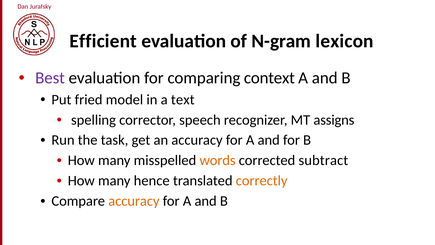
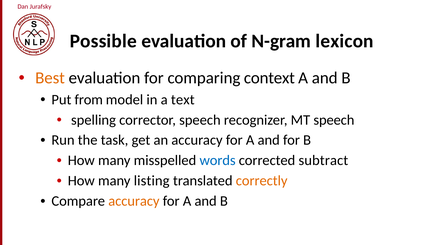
Efficient: Efficient -> Possible
Best colour: purple -> orange
fried: fried -> from
MT assigns: assigns -> speech
words colour: orange -> blue
hence: hence -> listing
